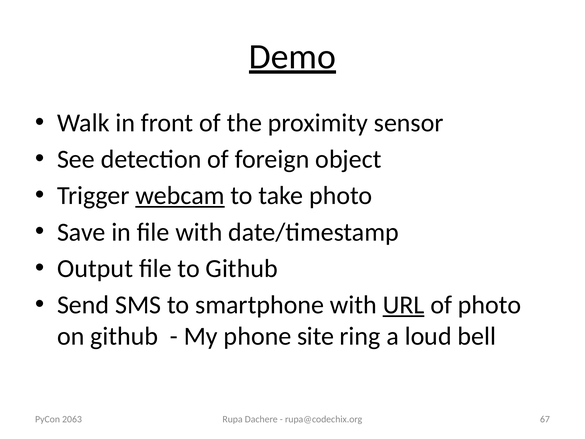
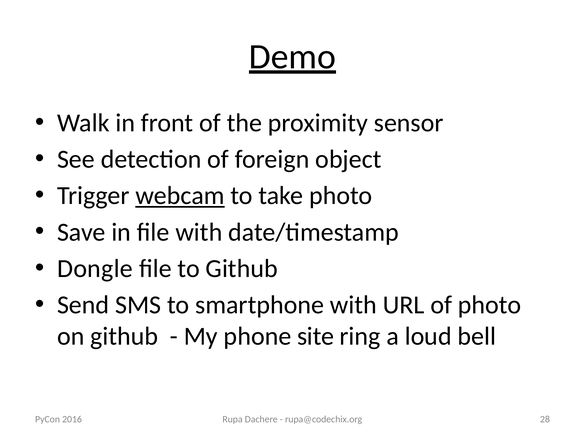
Output: Output -> Dongle
URL underline: present -> none
67: 67 -> 28
2063: 2063 -> 2016
